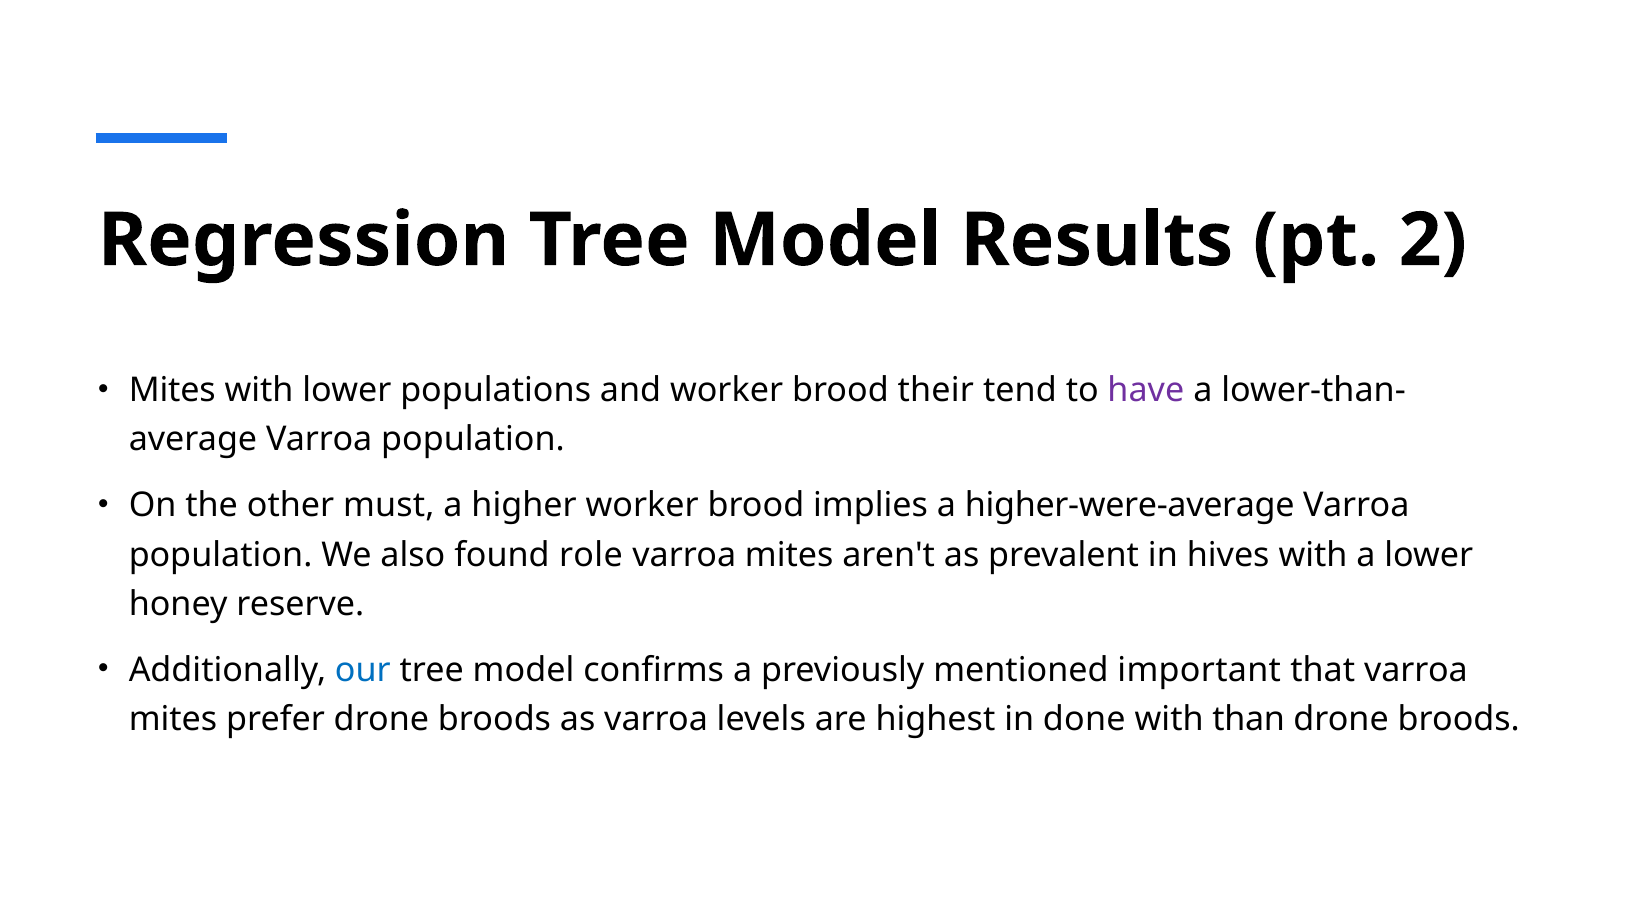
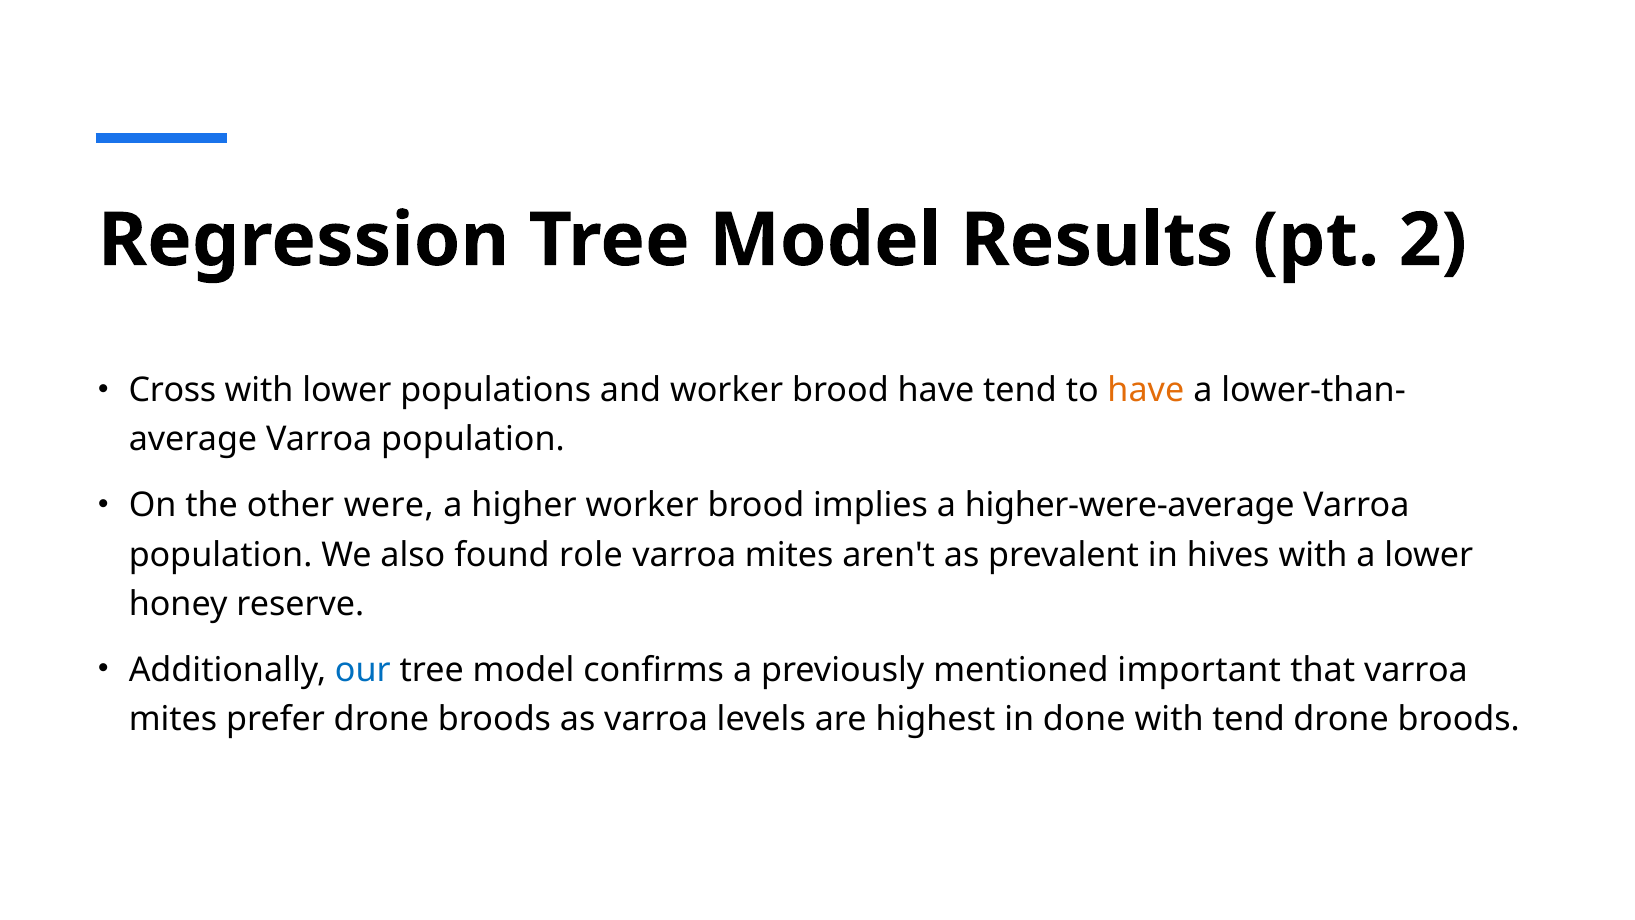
Mites at (172, 390): Mites -> Cross
brood their: their -> have
have at (1146, 390) colour: purple -> orange
must: must -> were
with than: than -> tend
